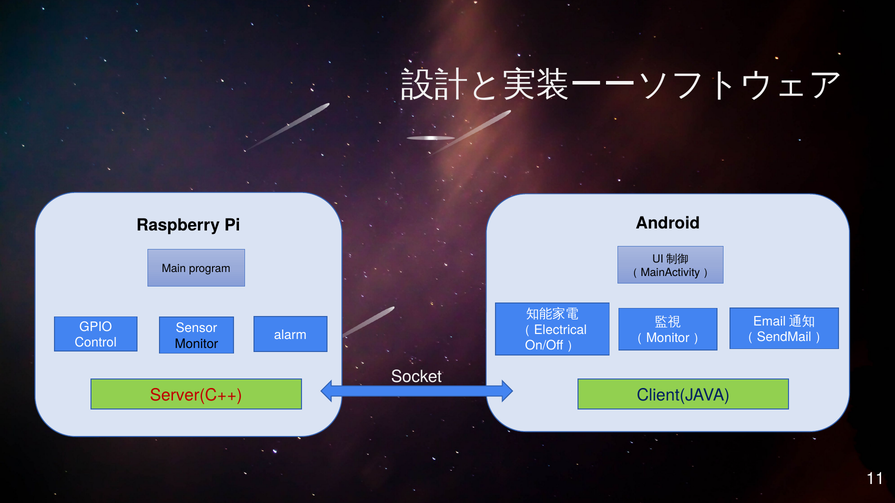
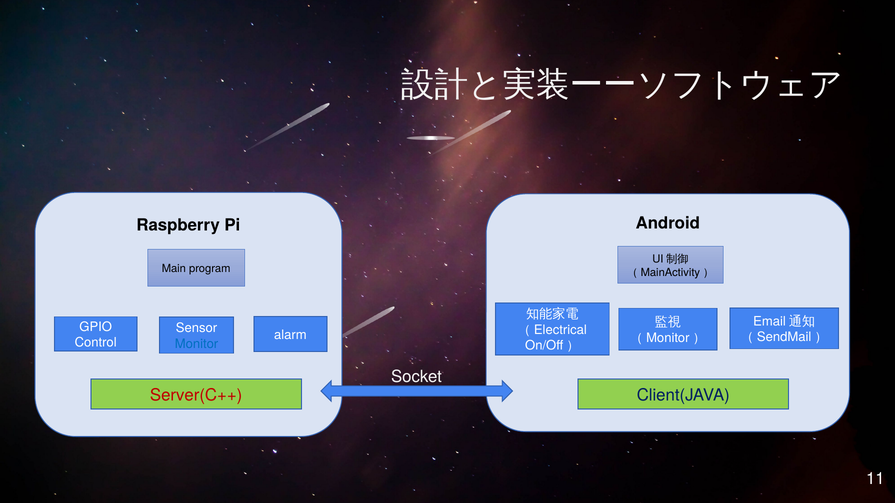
Monitor colour: black -> blue
